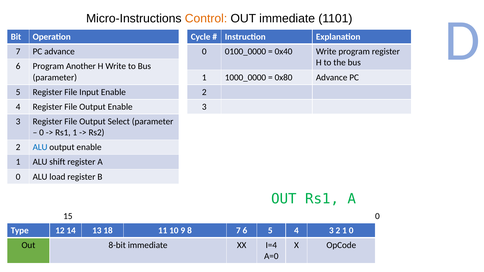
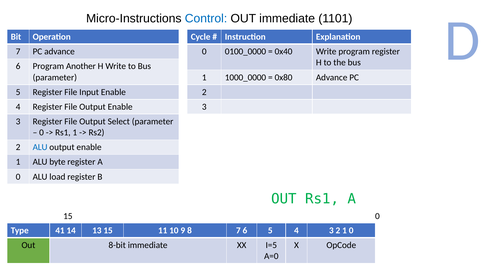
Control colour: orange -> blue
shift: shift -> byte
12 at (60, 231): 12 -> 41
18 at (108, 231): 18 -> 15
I=4: I=4 -> I=5
